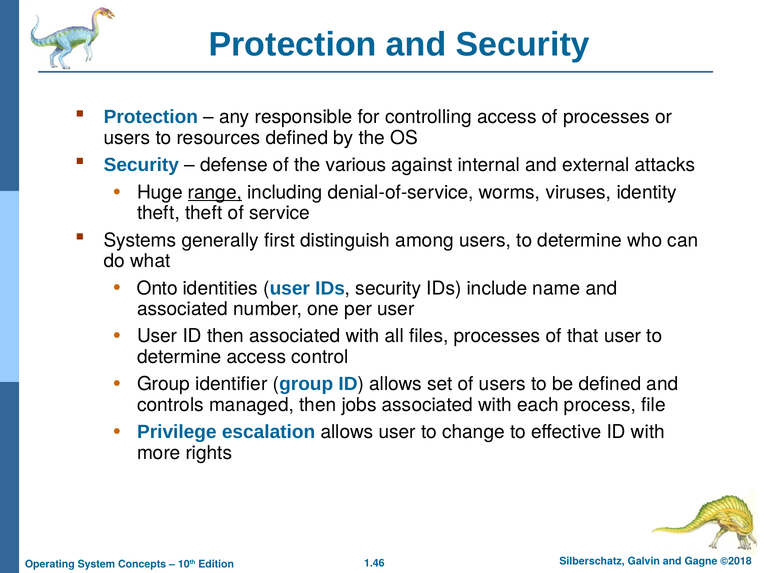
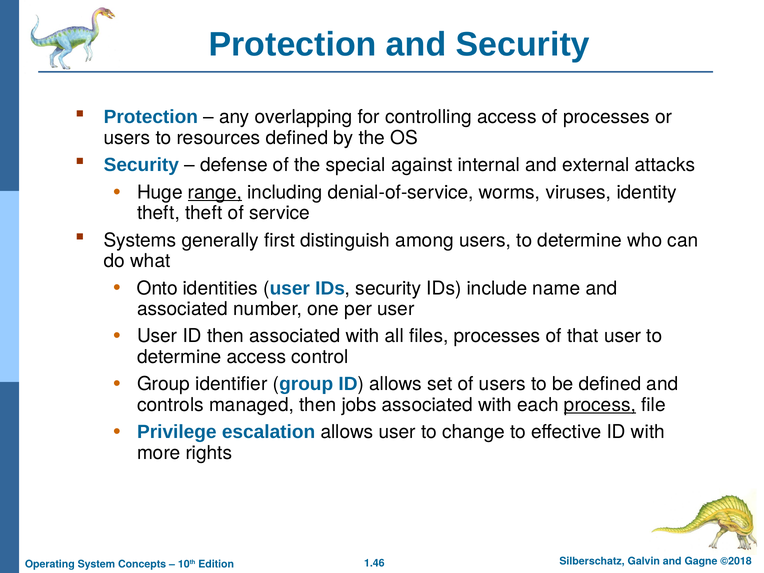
responsible: responsible -> overlapping
various: various -> special
process underline: none -> present
